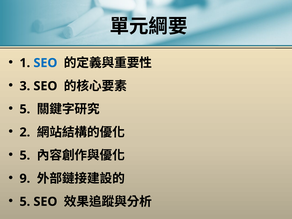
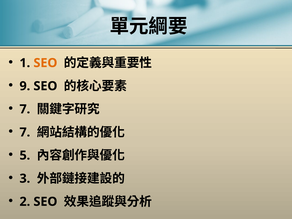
SEO at (45, 63) colour: blue -> orange
3: 3 -> 9
5 at (25, 109): 5 -> 7
2 at (25, 132): 2 -> 7
9: 9 -> 3
5 at (25, 202): 5 -> 2
